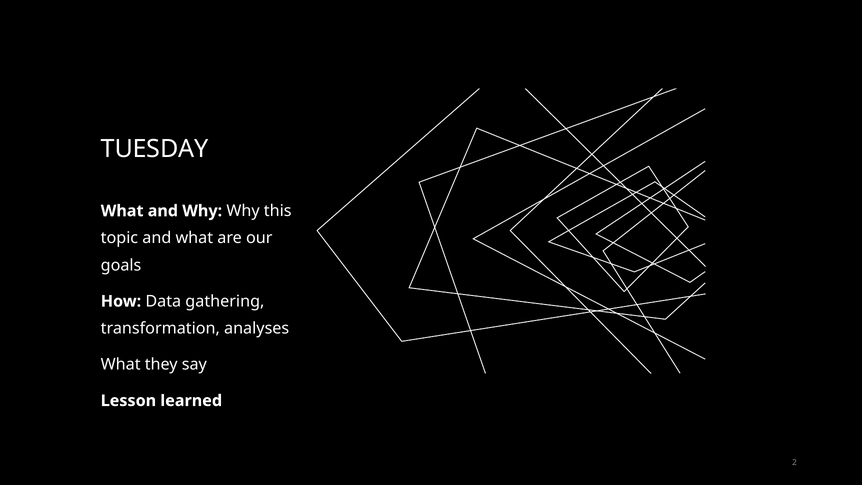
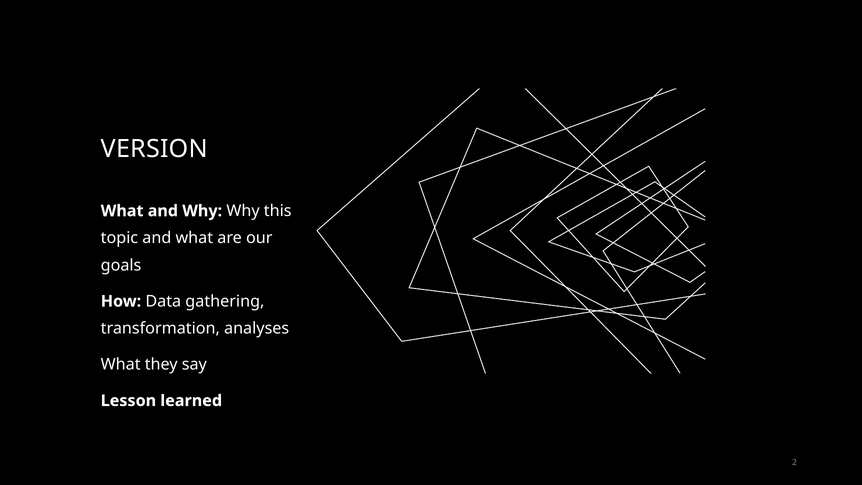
TUESDAY: TUESDAY -> VERSION
